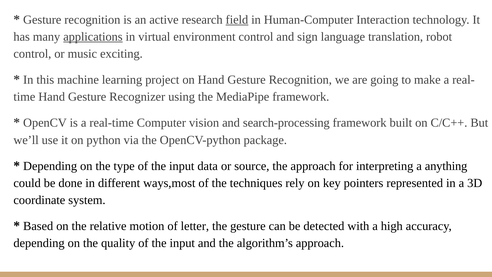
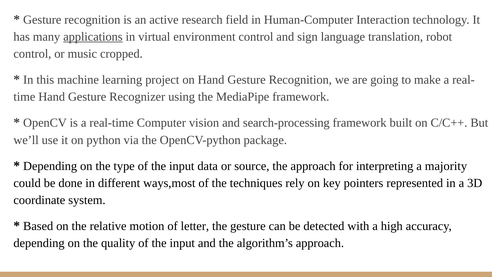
field underline: present -> none
exciting: exciting -> cropped
anything: anything -> majority
